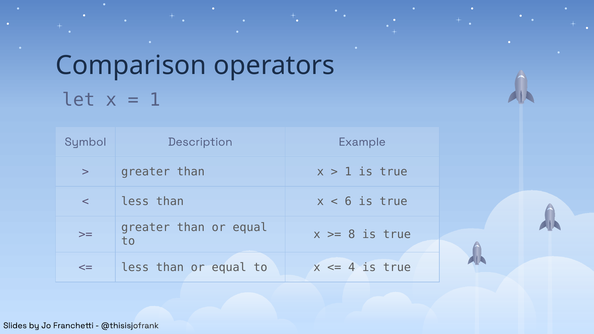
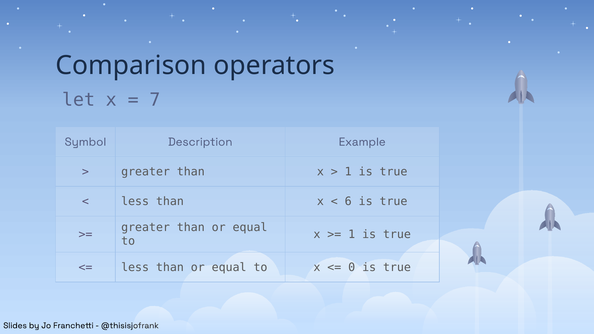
1 at (155, 100): 1 -> 7
8 at (352, 234): 8 -> 1
4: 4 -> 0
